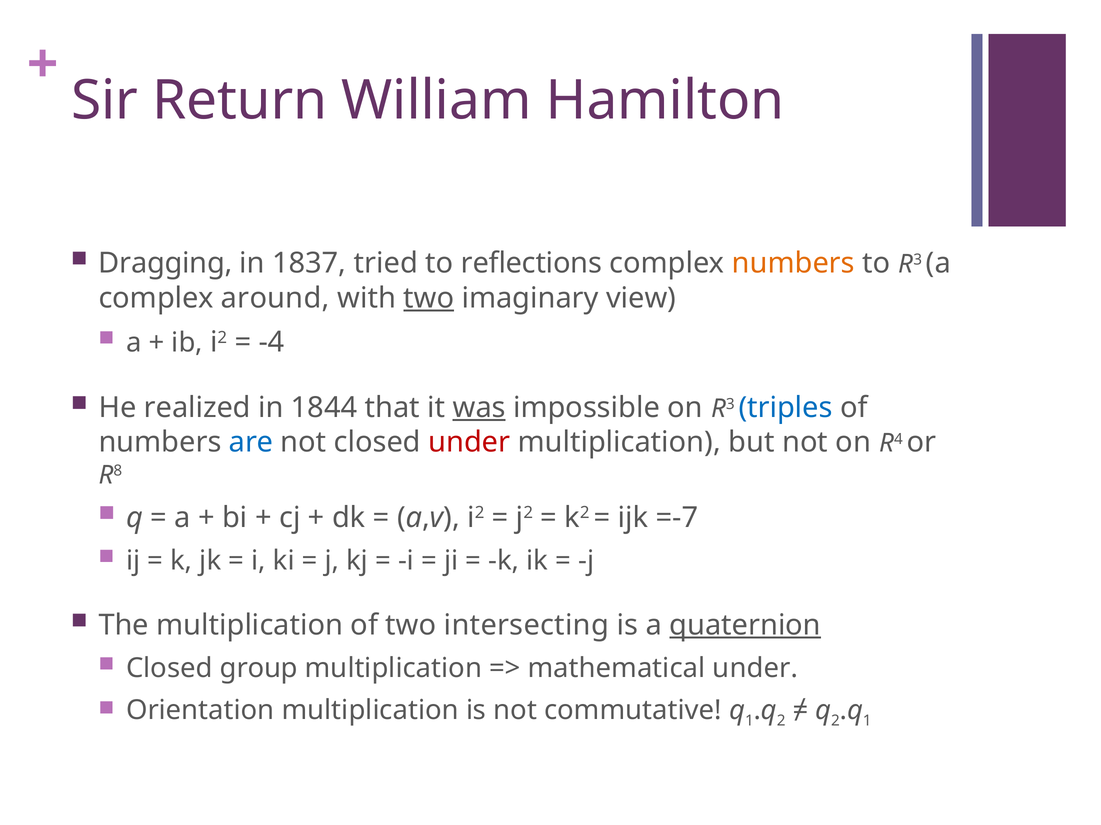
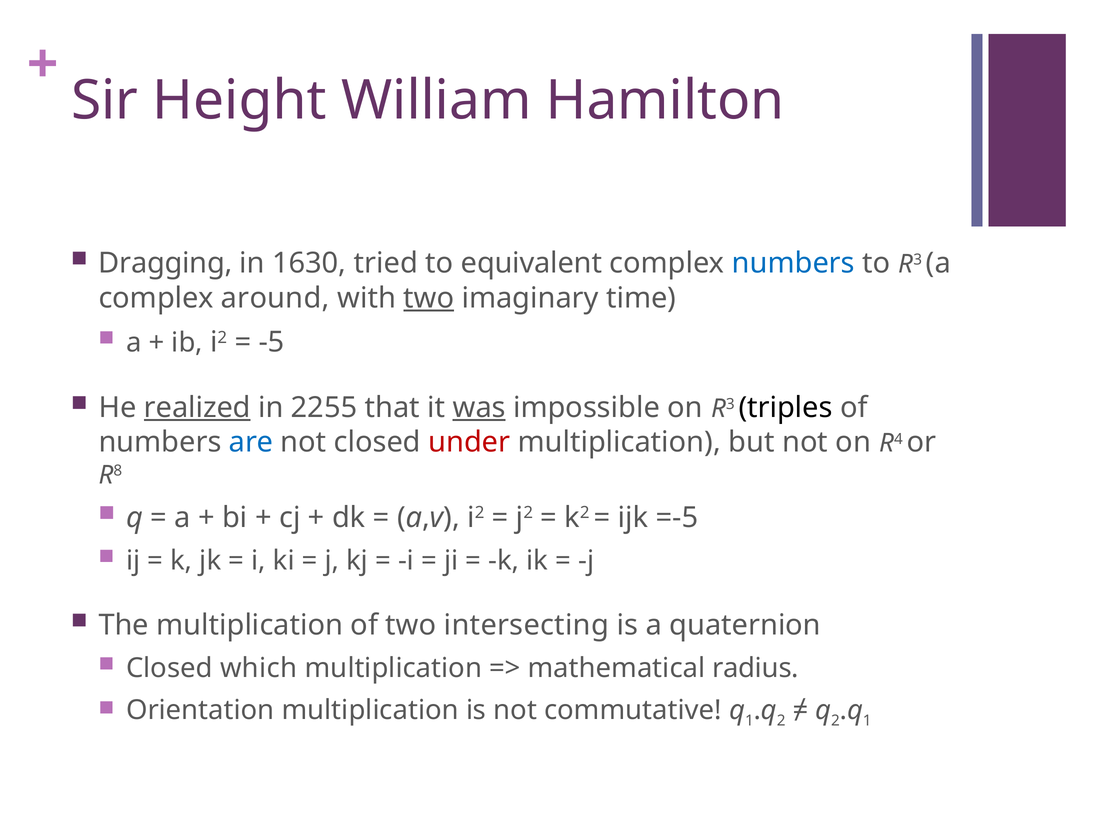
Return: Return -> Height
1837: 1837 -> 1630
reflections: reflections -> equivalent
numbers at (793, 263) colour: orange -> blue
view: view -> time
-4: -4 -> -5
realized underline: none -> present
1844: 1844 -> 2255
triples colour: blue -> black
=-7: =-7 -> =-5
quaternion underline: present -> none
group: group -> which
mathematical under: under -> radius
